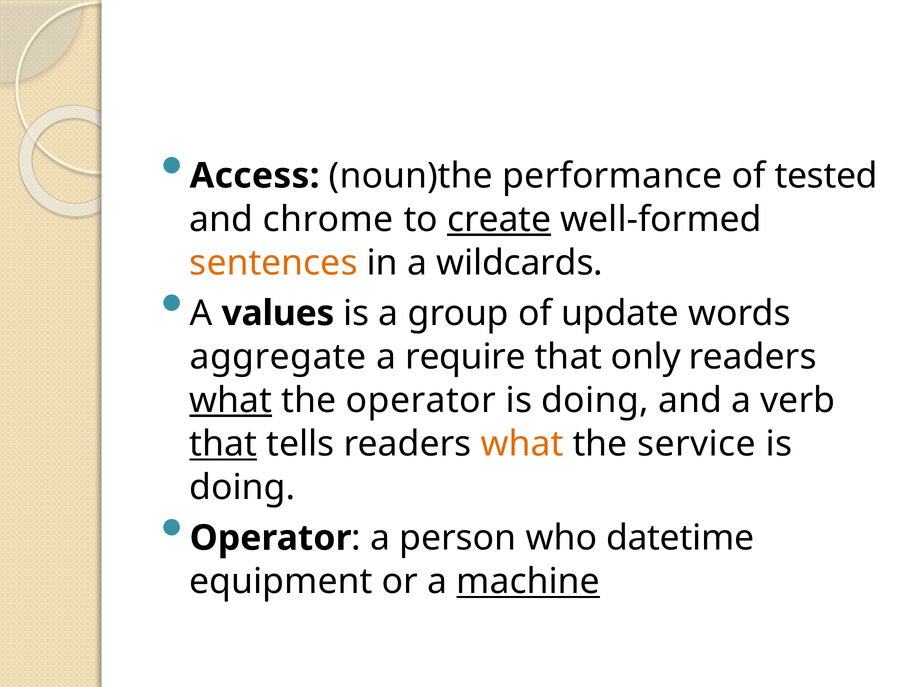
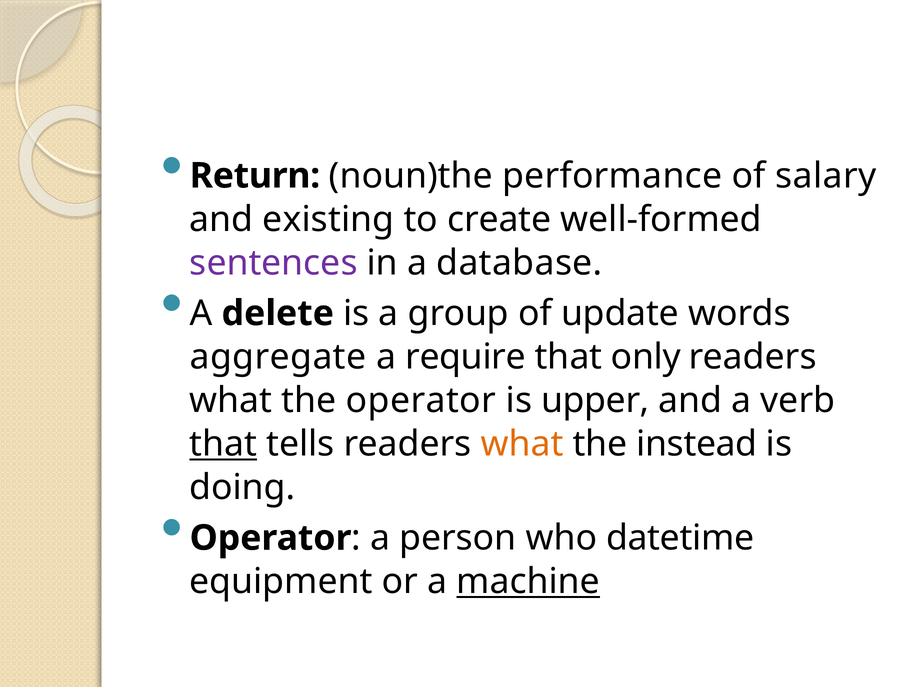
Access: Access -> Return
tested: tested -> salary
chrome: chrome -> existing
create underline: present -> none
sentences colour: orange -> purple
wildcards: wildcards -> database
values: values -> delete
what at (231, 400) underline: present -> none
doing at (595, 400): doing -> upper
service: service -> instead
